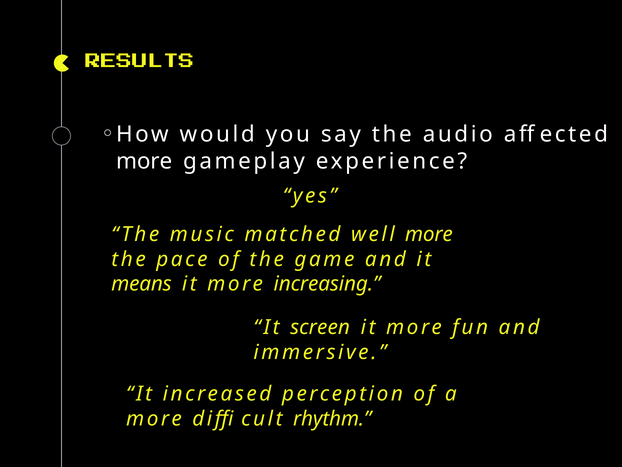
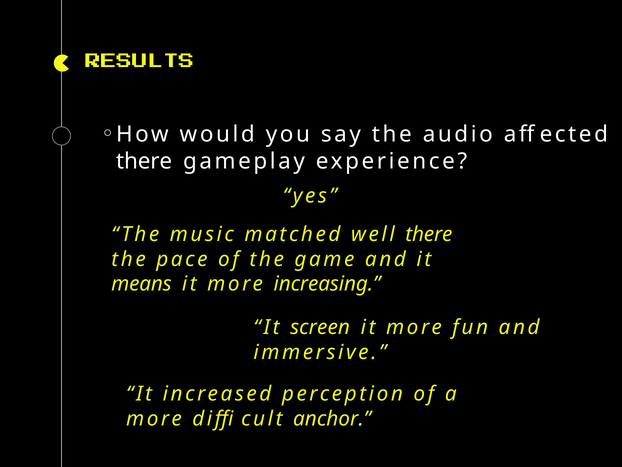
more at (144, 161): more -> there
well more: more -> there
rhythm: rhythm -> anchor
